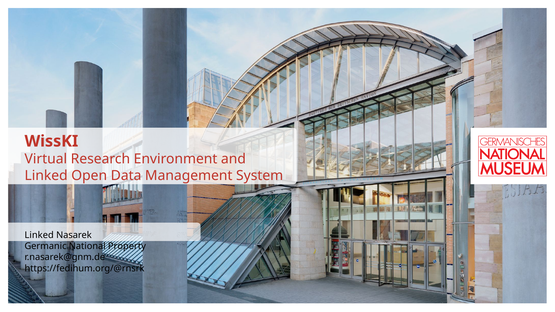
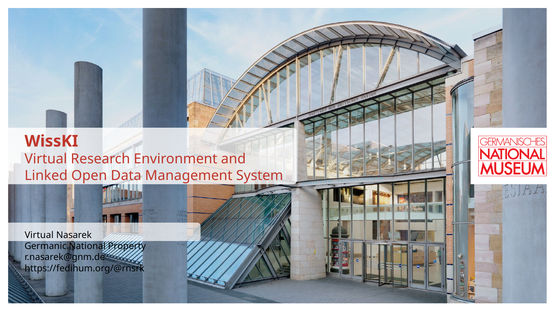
Linked at (39, 235): Linked -> Virtual
